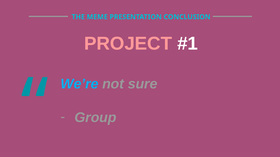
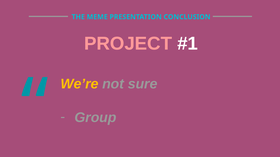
We’re colour: light blue -> yellow
